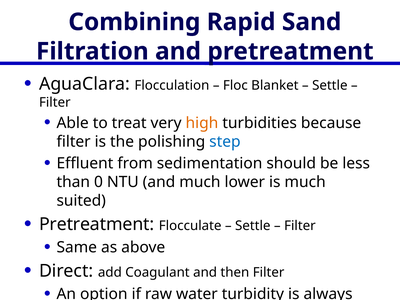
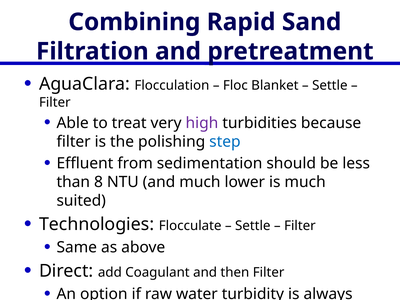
high colour: orange -> purple
0: 0 -> 8
Pretreatment at (97, 224): Pretreatment -> Technologies
